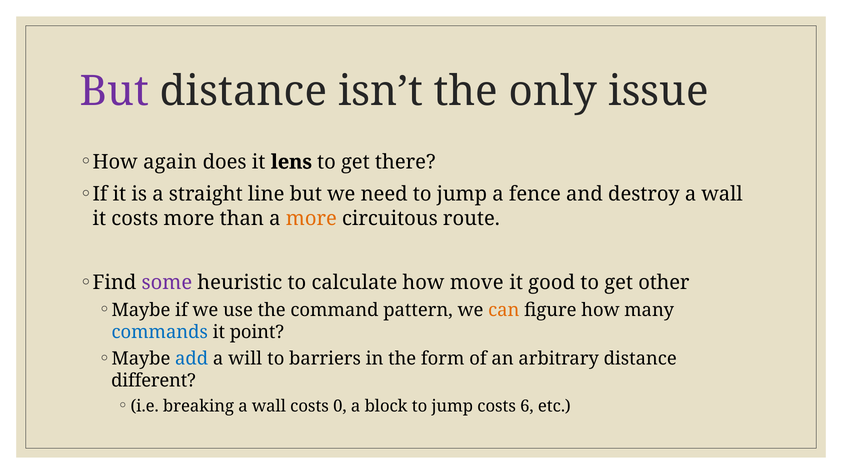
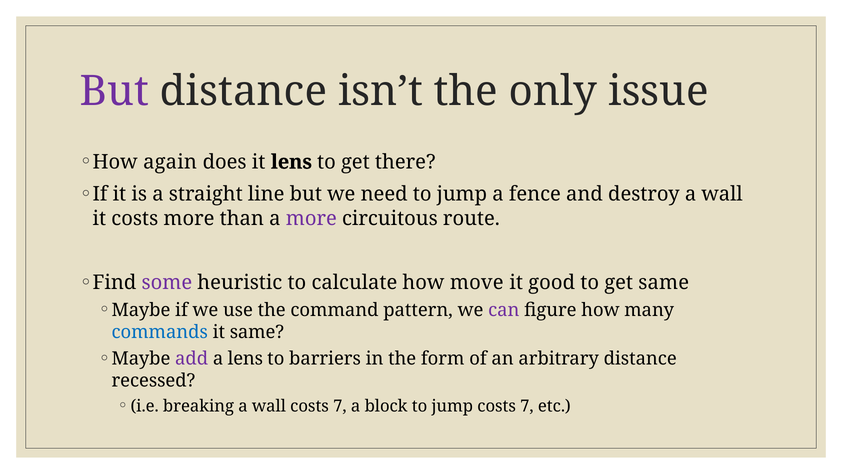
more at (311, 218) colour: orange -> purple
get other: other -> same
can colour: orange -> purple
it point: point -> same
add colour: blue -> purple
a will: will -> lens
different: different -> recessed
wall costs 0: 0 -> 7
jump costs 6: 6 -> 7
